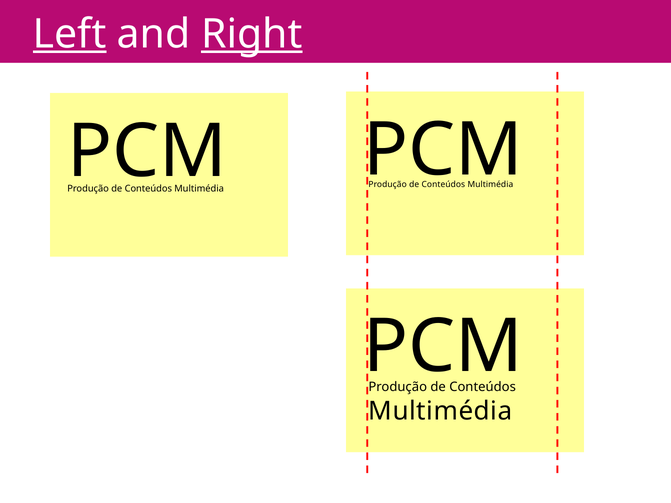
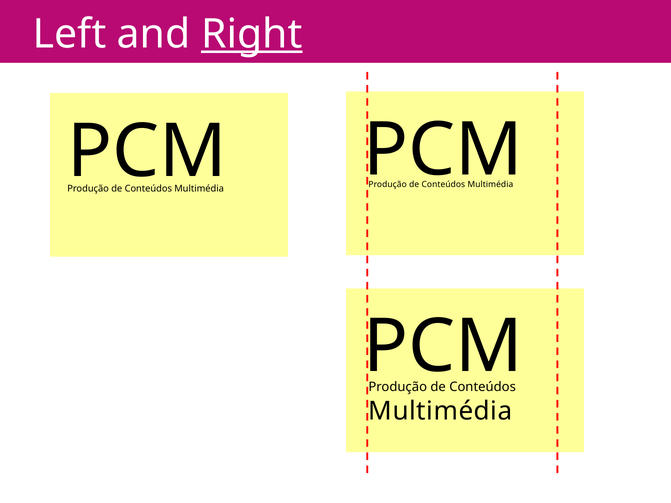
Left underline: present -> none
